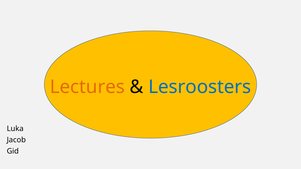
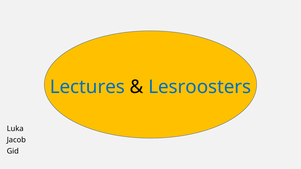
Lectures colour: orange -> blue
